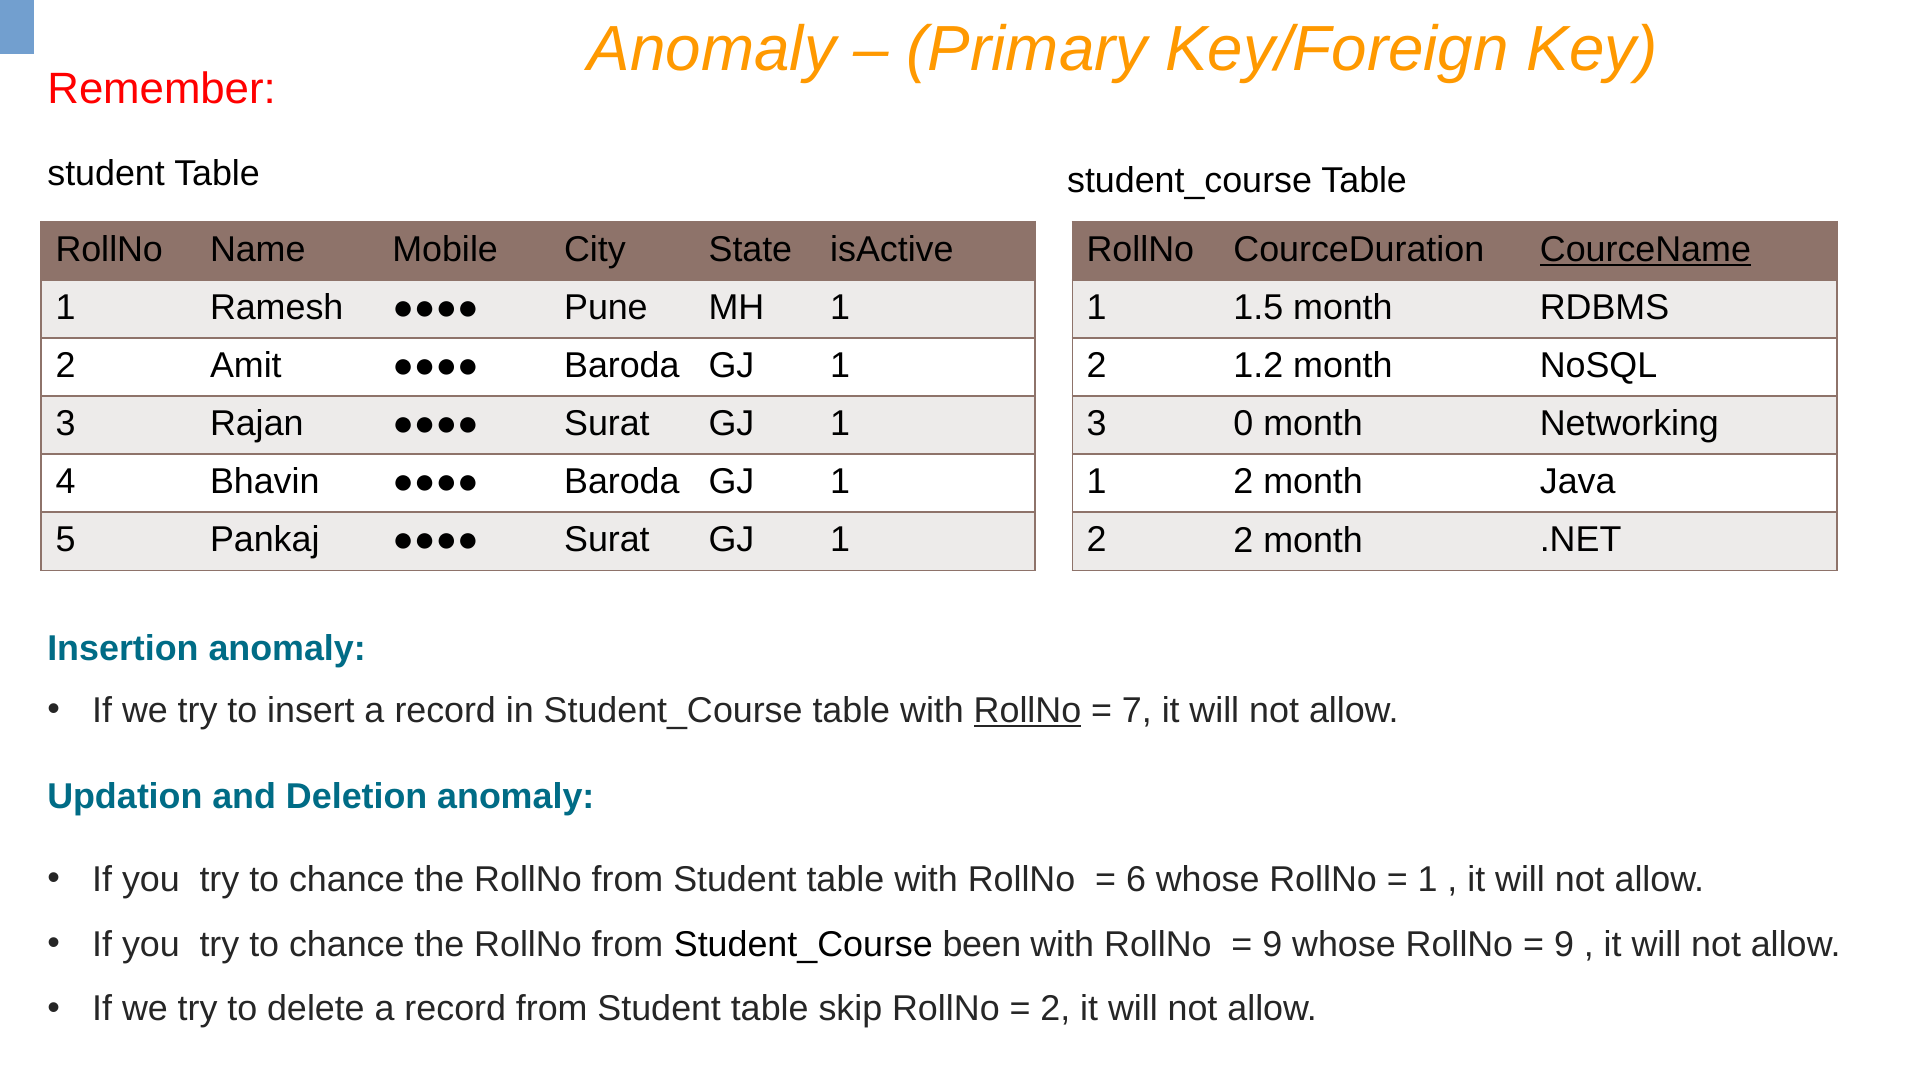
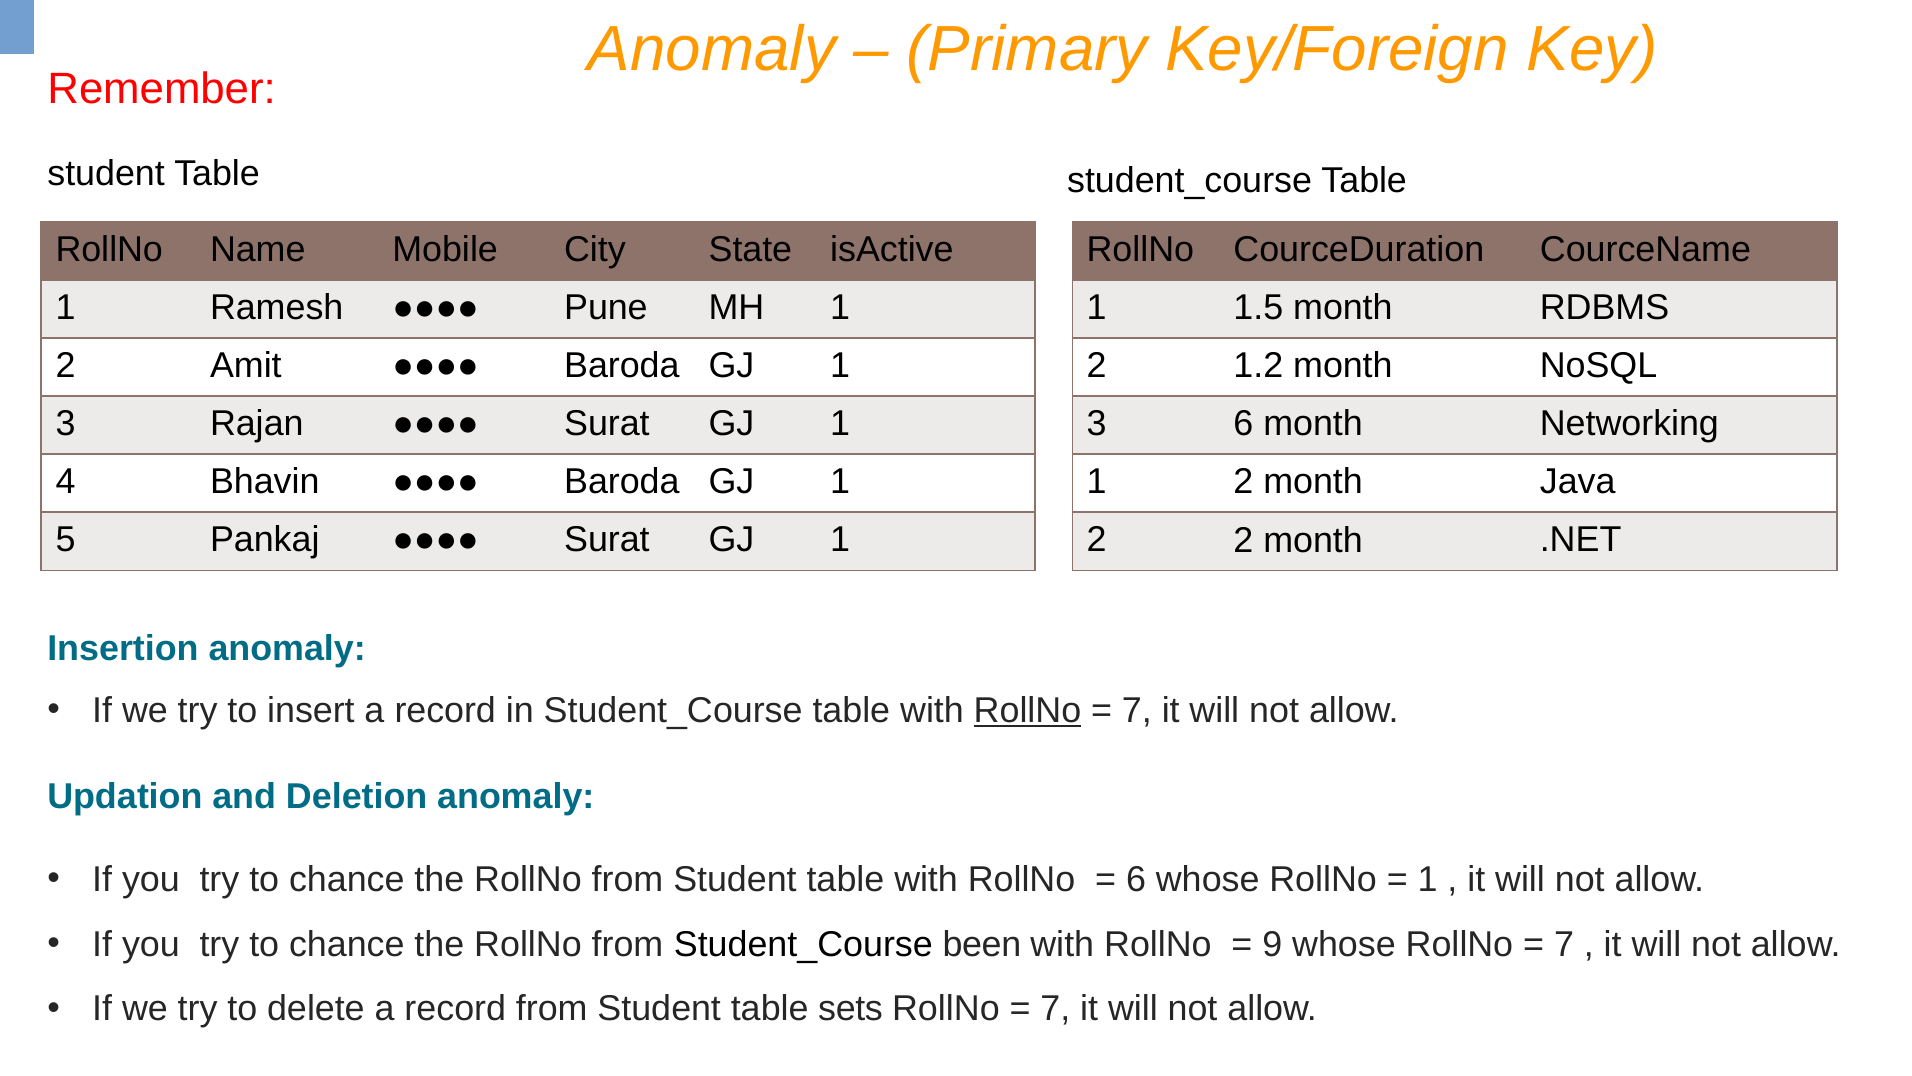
CourceName underline: present -> none
3 0: 0 -> 6
9 at (1564, 944): 9 -> 7
skip: skip -> sets
2 at (1055, 1009): 2 -> 7
